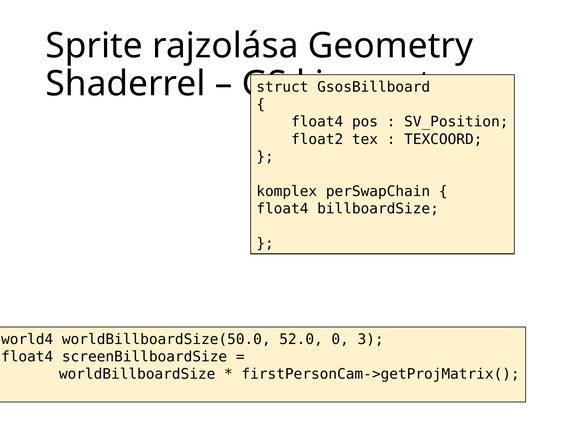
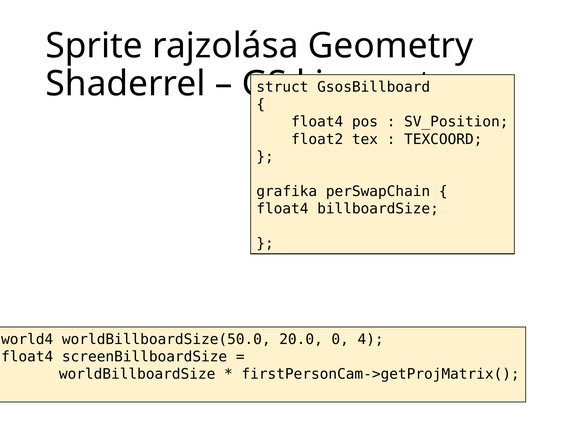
komplex: komplex -> grafika
52.0: 52.0 -> 20.0
3: 3 -> 4
